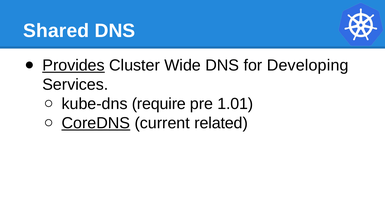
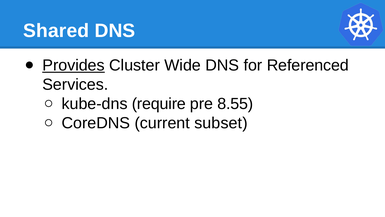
Developing: Developing -> Referenced
1.01: 1.01 -> 8.55
CoreDNS underline: present -> none
related: related -> subset
